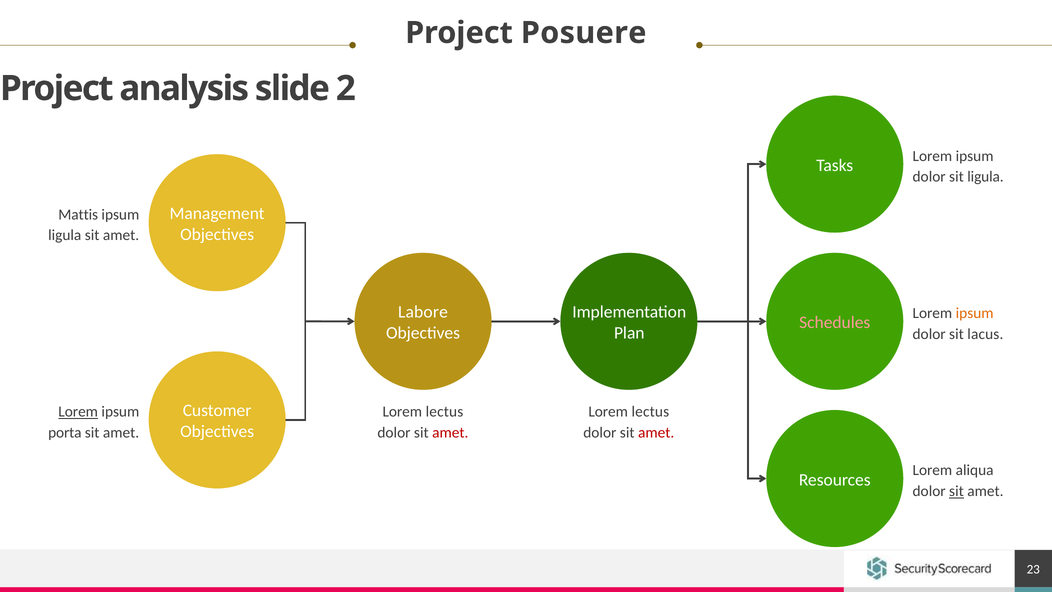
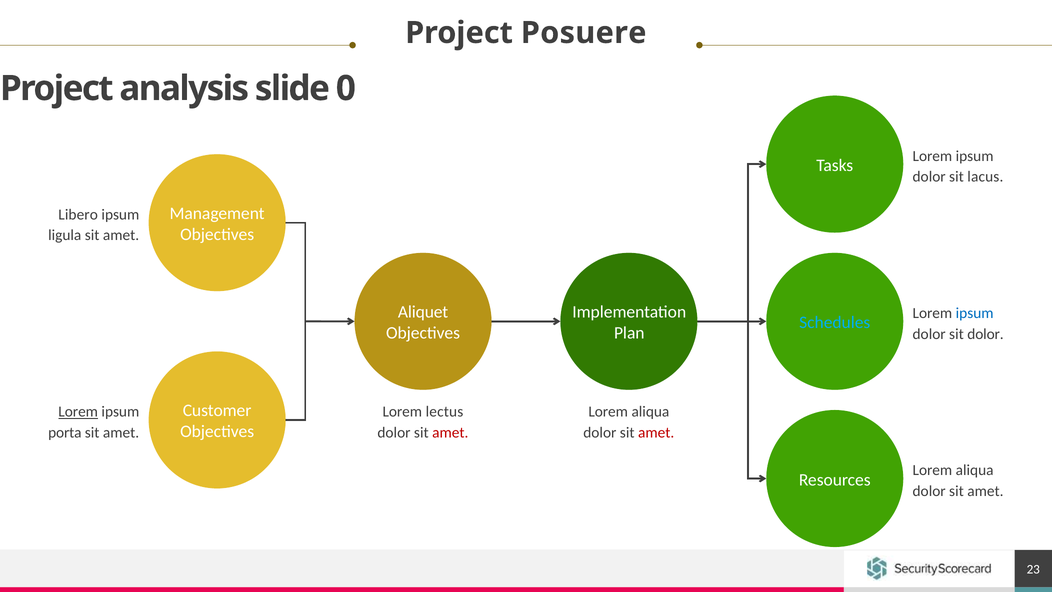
2: 2 -> 0
sit ligula: ligula -> lacus
Mattis: Mattis -> Libero
Labore: Labore -> Aliquet
ipsum at (975, 313) colour: orange -> blue
Schedules colour: pink -> light blue
sit lacus: lacus -> dolor
lectus at (650, 412): lectus -> aliqua
sit at (956, 491) underline: present -> none
